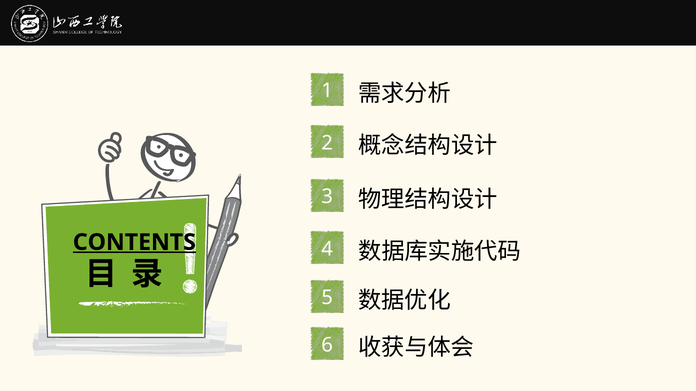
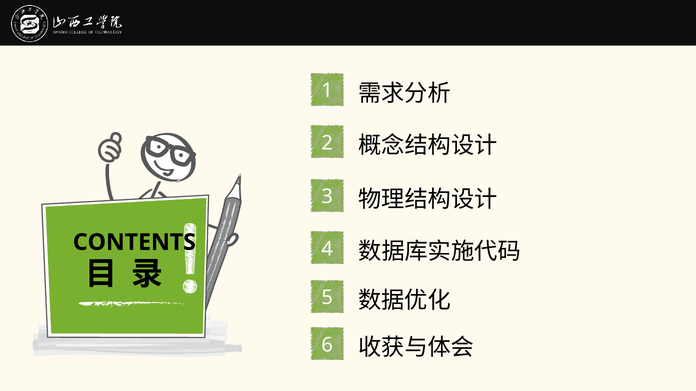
CONTENTS underline: present -> none
